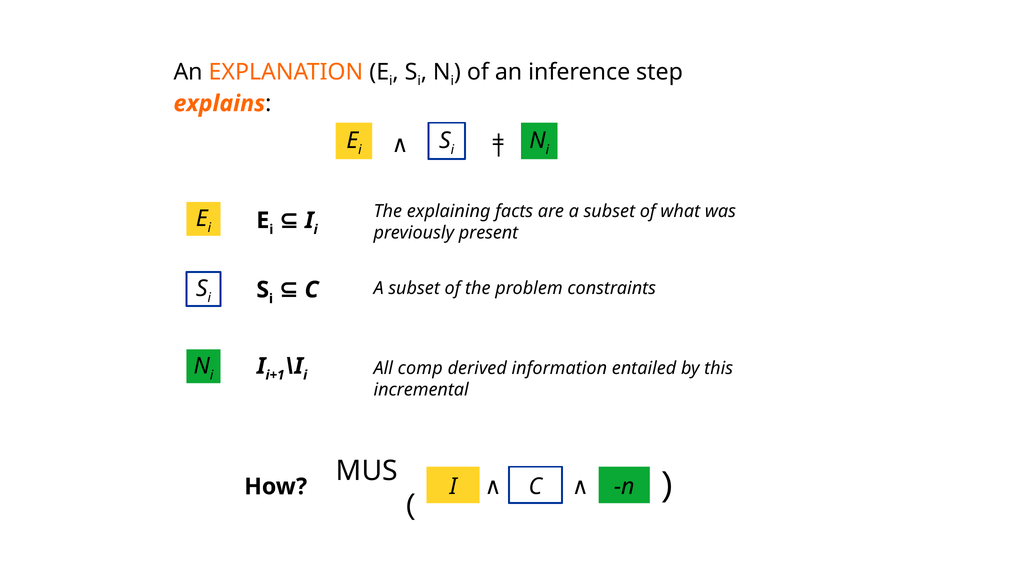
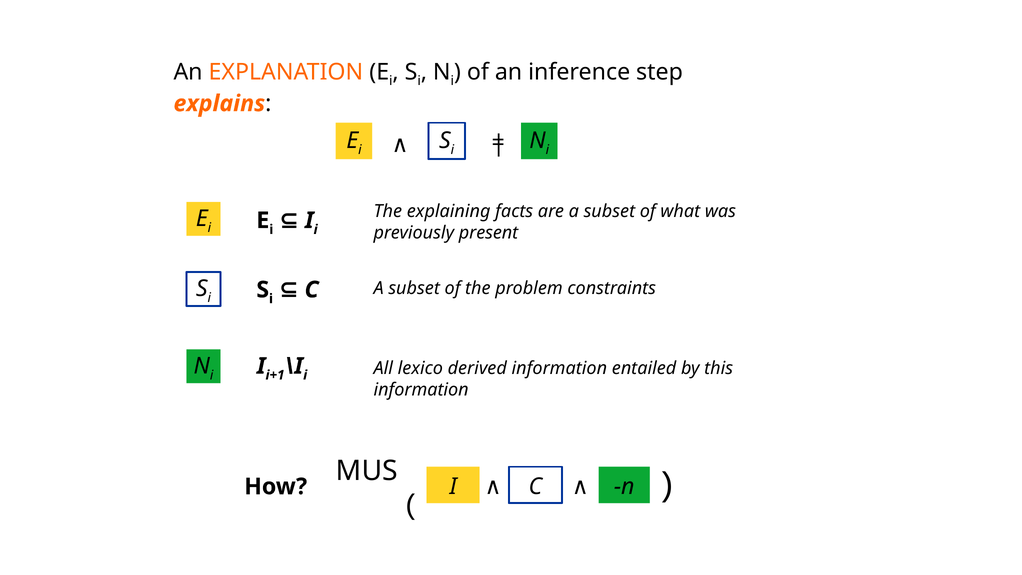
comp: comp -> lexico
incremental at (421, 390): incremental -> information
